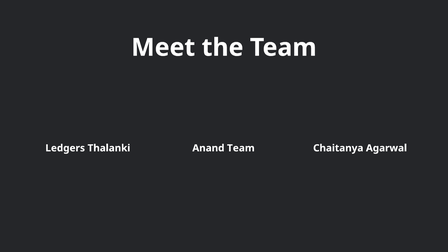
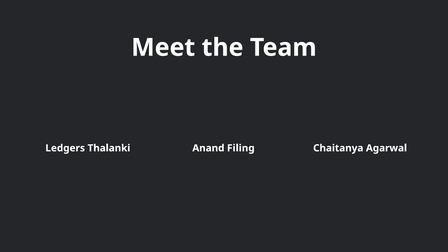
Anand Team: Team -> Filing
